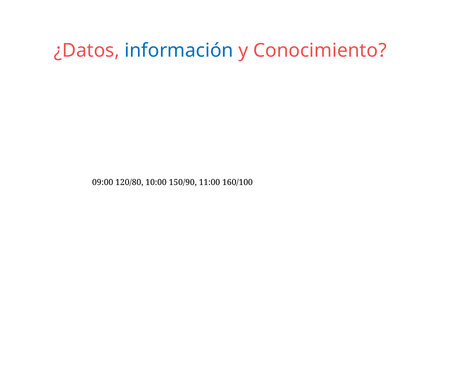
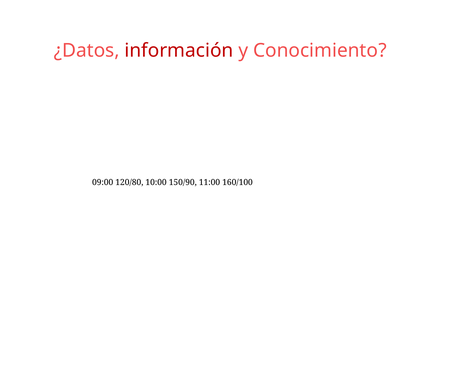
información colour: blue -> red
